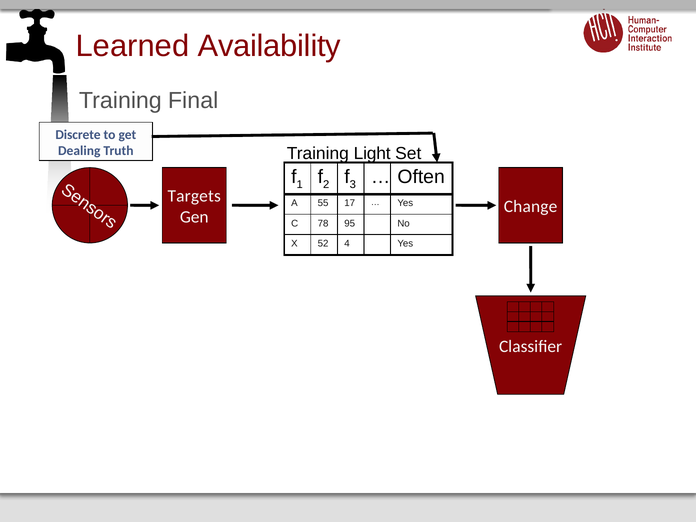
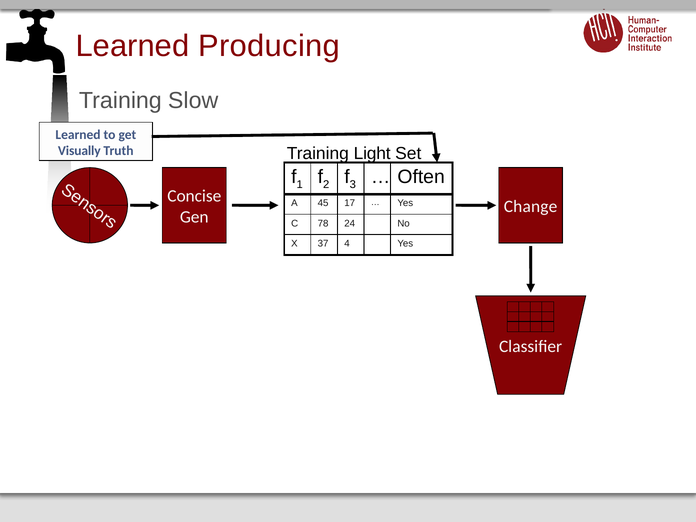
Availability: Availability -> Producing
Final: Final -> Slow
Discrete at (78, 135): Discrete -> Learned
Dealing: Dealing -> Visually
Targets: Targets -> Concise
55: 55 -> 45
95: 95 -> 24
52: 52 -> 37
